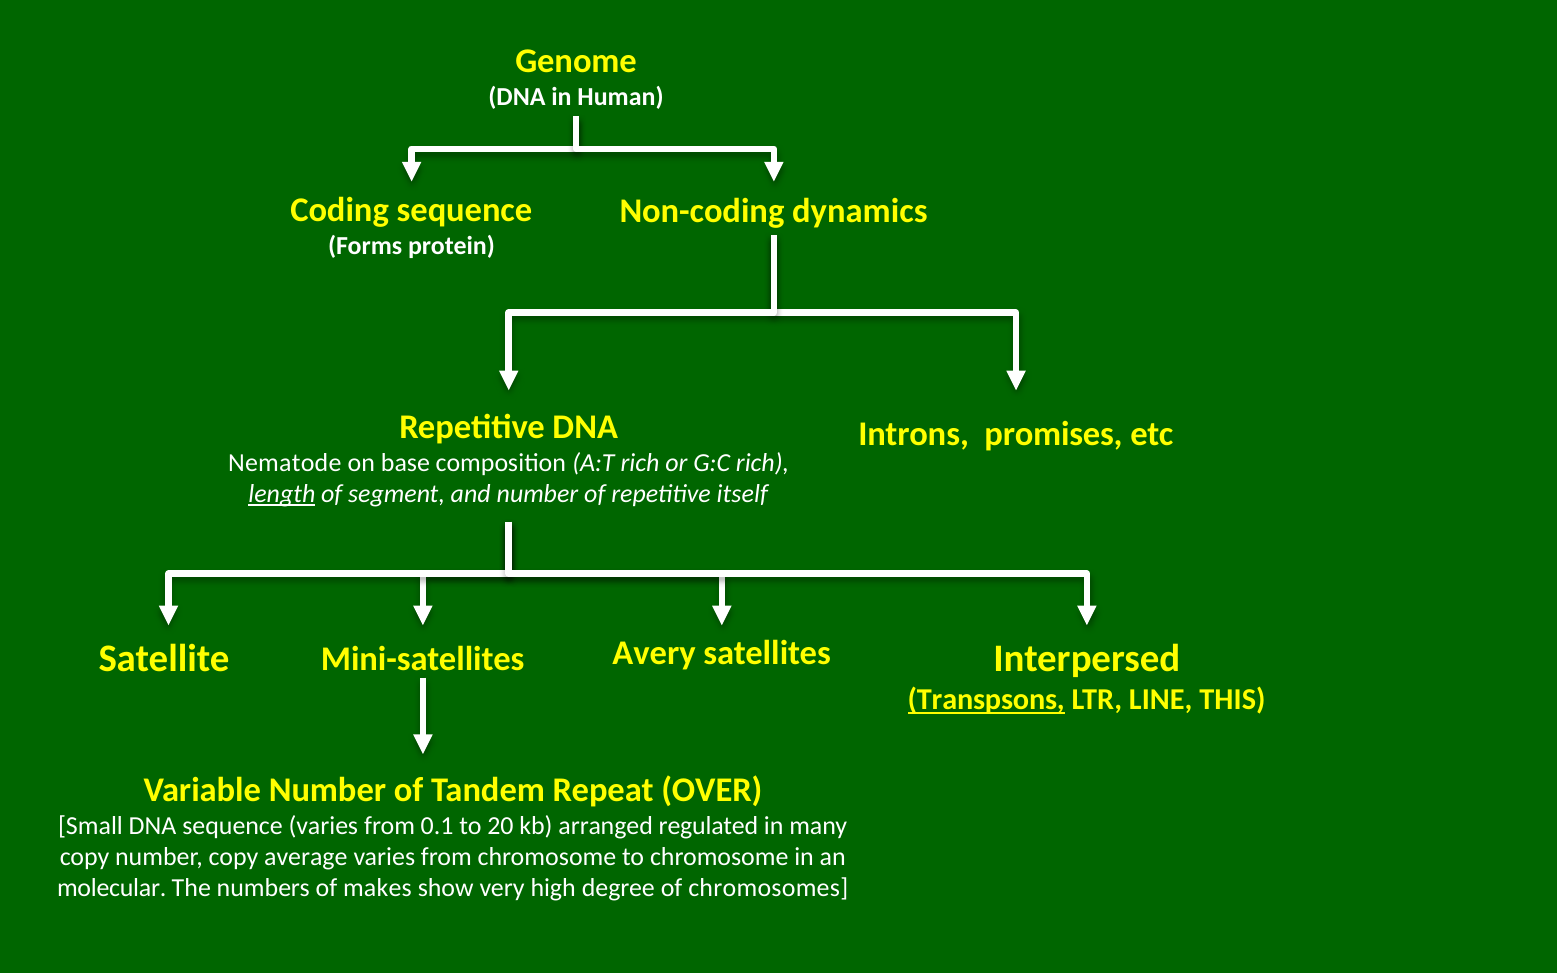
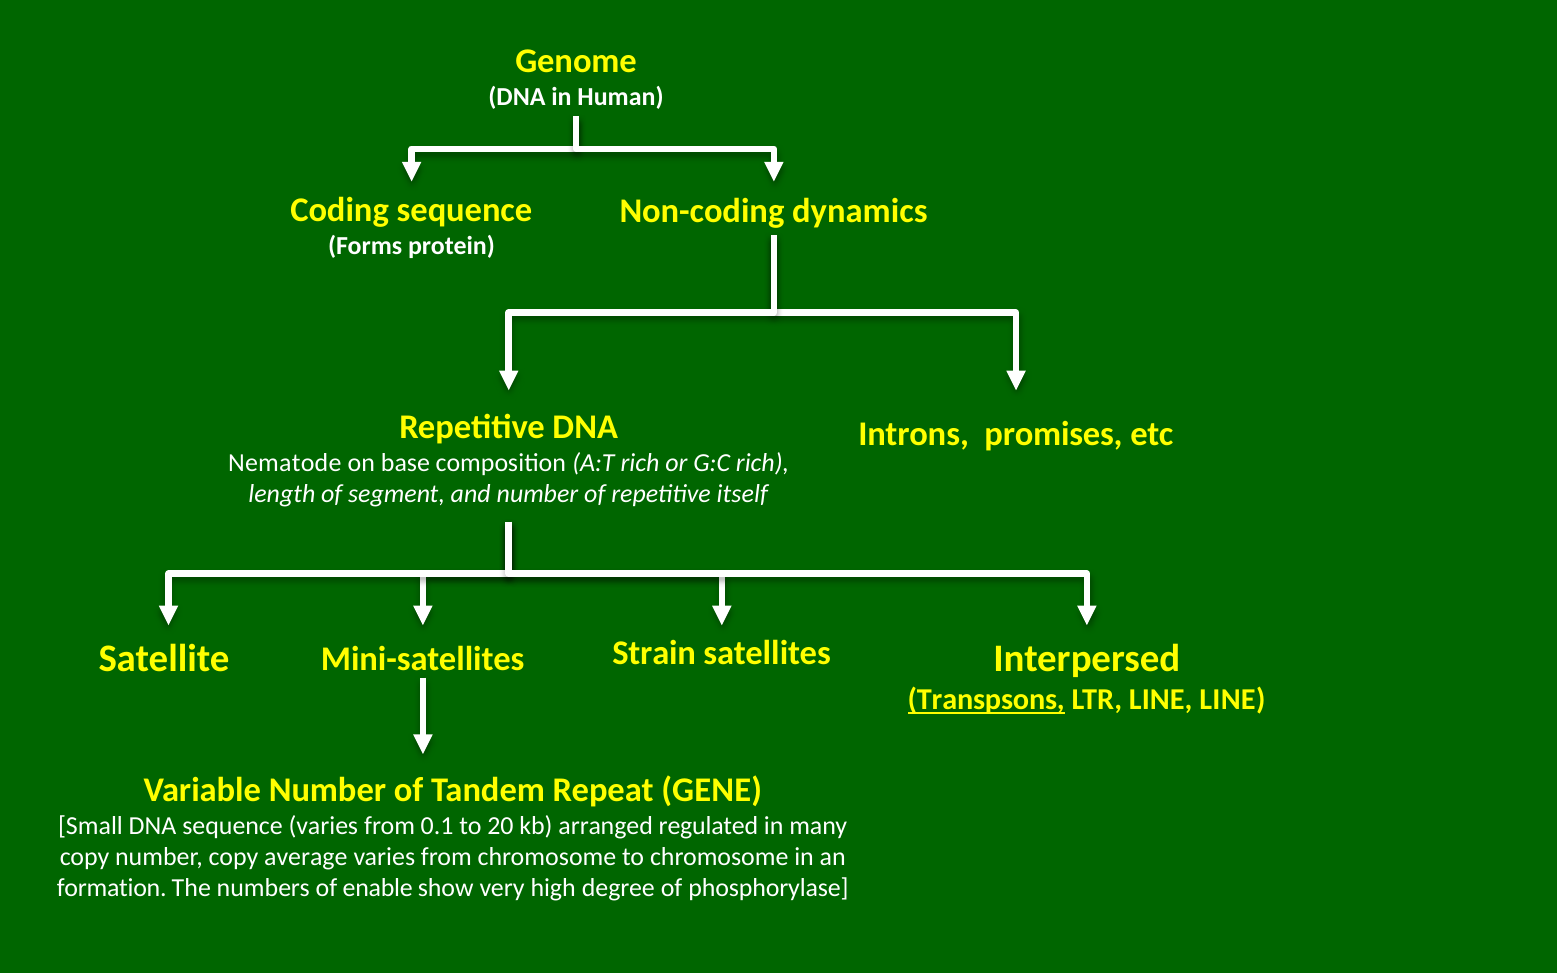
length underline: present -> none
Avery: Avery -> Strain
LINE THIS: THIS -> LINE
OVER: OVER -> GENE
molecular: molecular -> formation
makes: makes -> enable
chromosomes: chromosomes -> phosphorylase
